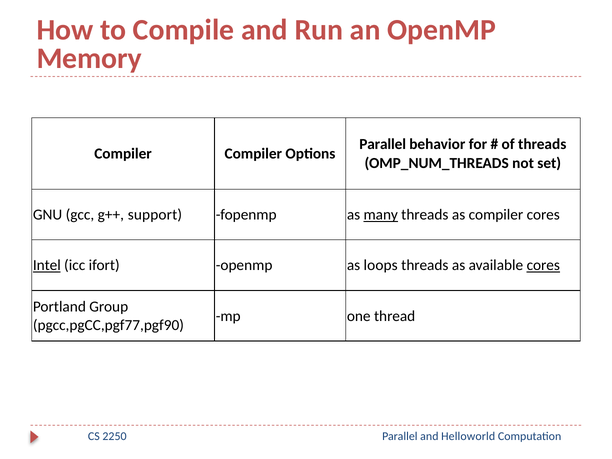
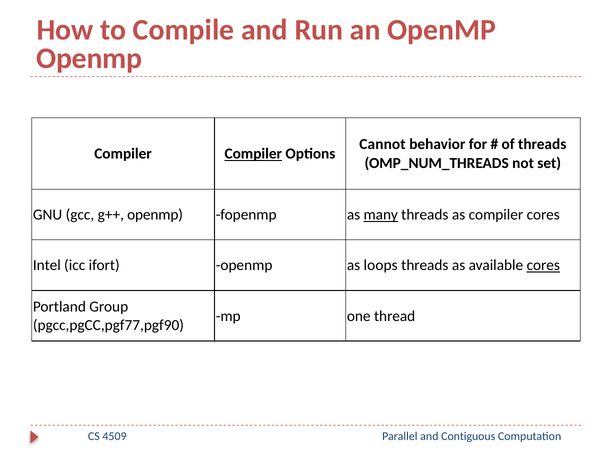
Memory at (89, 59): Memory -> Openmp
Parallel at (383, 144): Parallel -> Cannot
Compiler at (253, 154) underline: none -> present
g++ support: support -> openmp
Intel underline: present -> none
2250: 2250 -> 4509
Helloworld: Helloworld -> Contiguous
